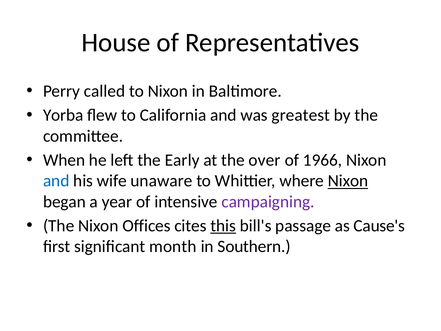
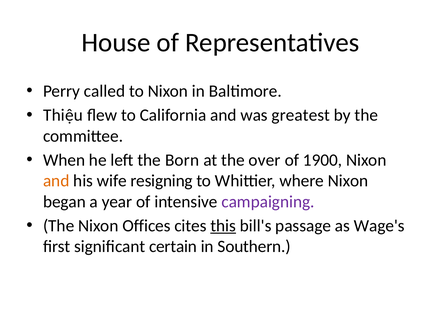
Yorba: Yorba -> Thiệu
Early: Early -> Born
1966: 1966 -> 1900
and at (56, 181) colour: blue -> orange
unaware: unaware -> resigning
Nixon at (348, 181) underline: present -> none
Cause's: Cause's -> Wage's
month: month -> certain
